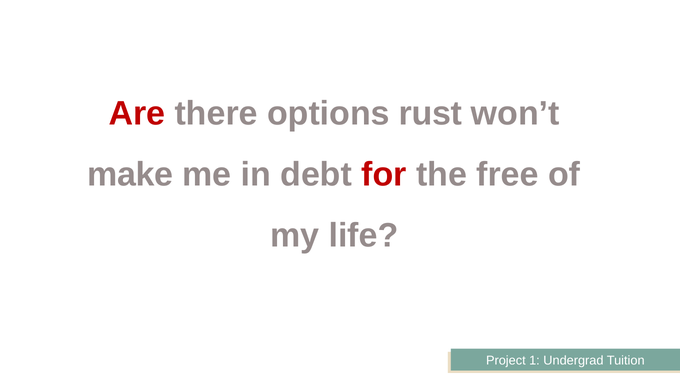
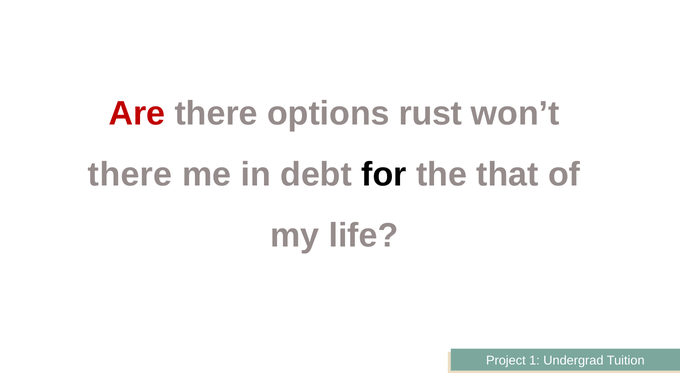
make at (130, 175): make -> there
for colour: red -> black
free: free -> that
